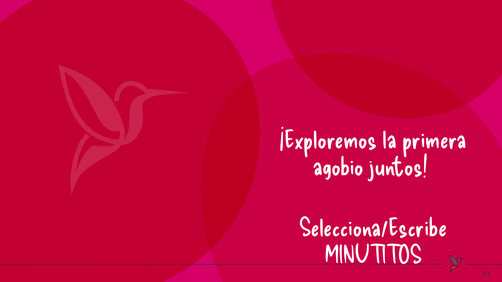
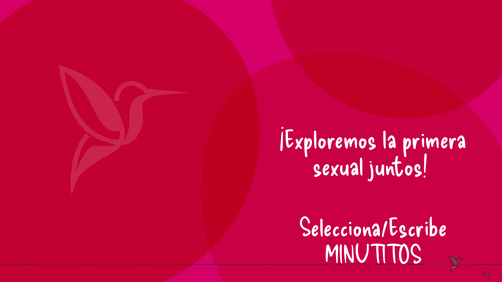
agobio: agobio -> sexual
